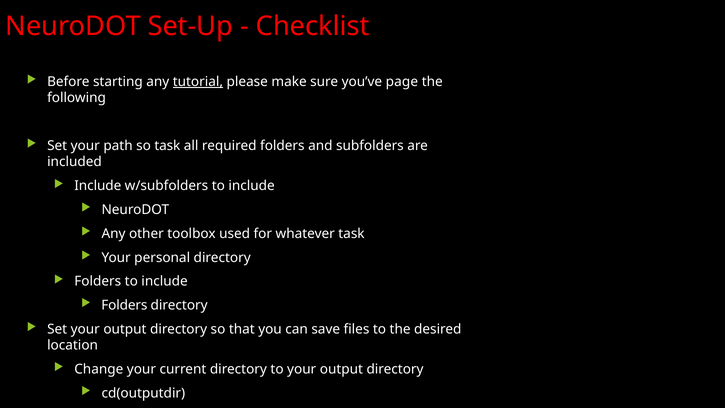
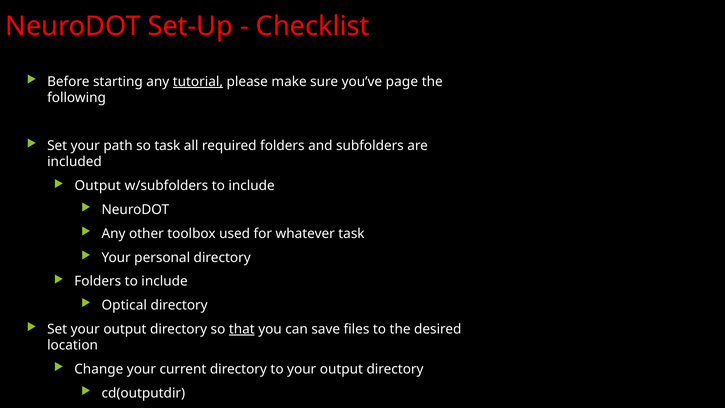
Include at (98, 186): Include -> Output
Folders at (124, 305): Folders -> Optical
that underline: none -> present
